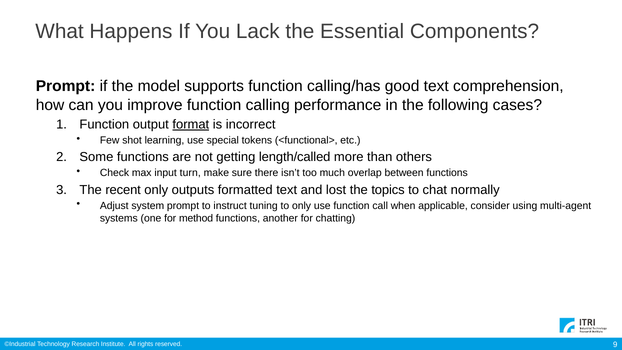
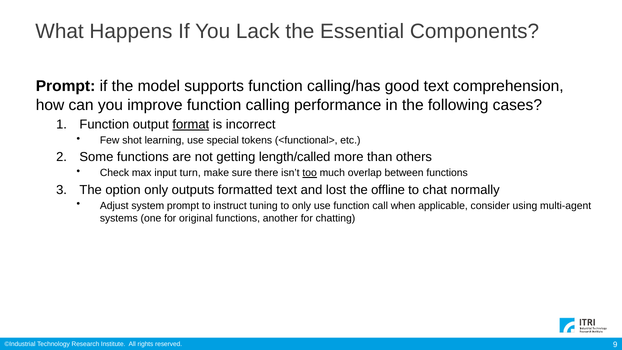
too underline: none -> present
recent: recent -> option
topics: topics -> offline
method: method -> original
